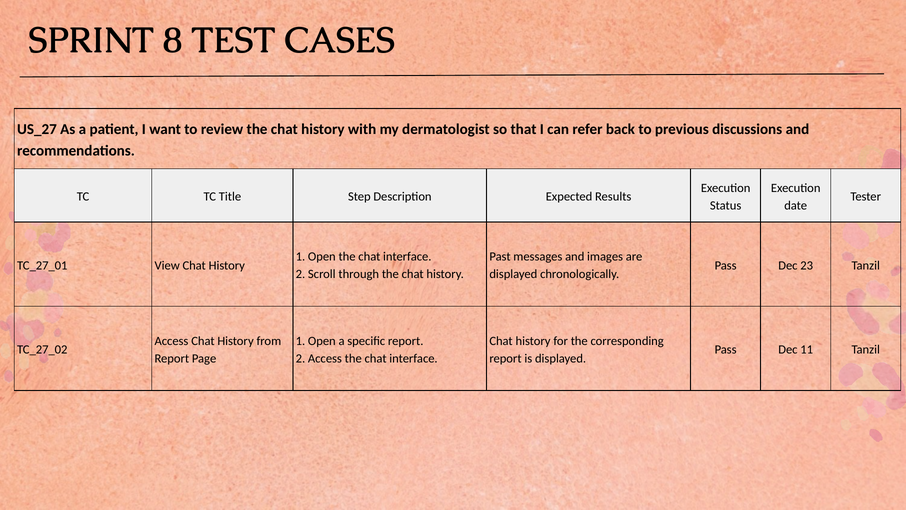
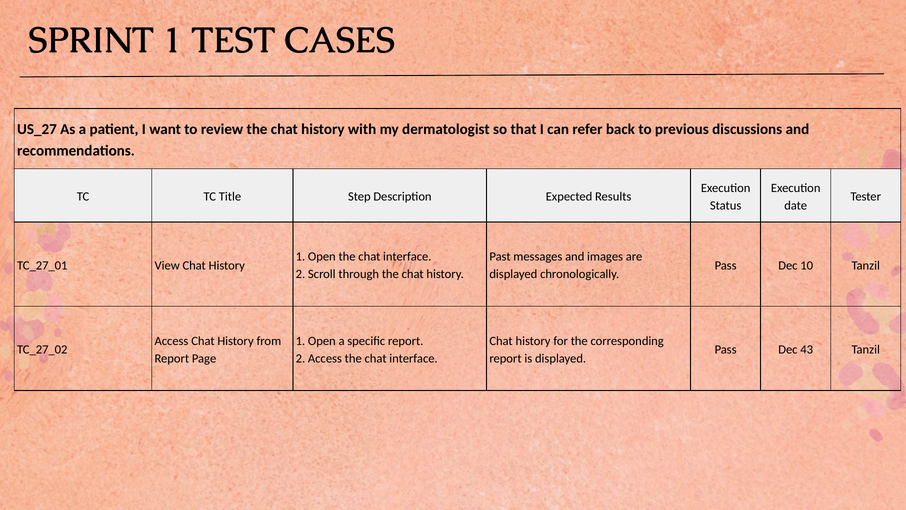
SPRINT 8: 8 -> 1
23: 23 -> 10
11: 11 -> 43
